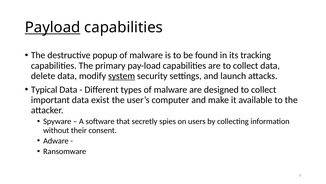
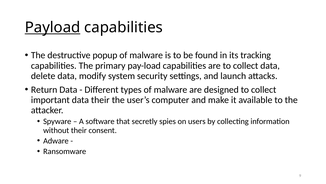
system underline: present -> none
Typical: Typical -> Return
data exist: exist -> their
